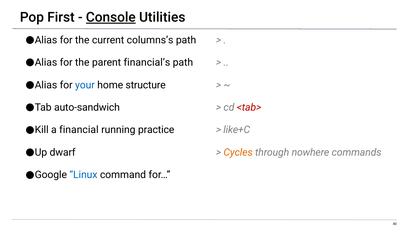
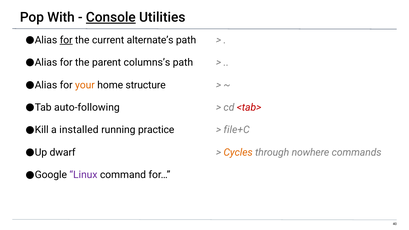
First: First -> With
for at (66, 40) underline: none -> present
columns’s: columns’s -> alternate’s
financial’s: financial’s -> columns’s
your colour: blue -> orange
auto-sandwich: auto-sandwich -> auto-following
financial: financial -> installed
like+C: like+C -> file+C
Linux colour: blue -> purple
